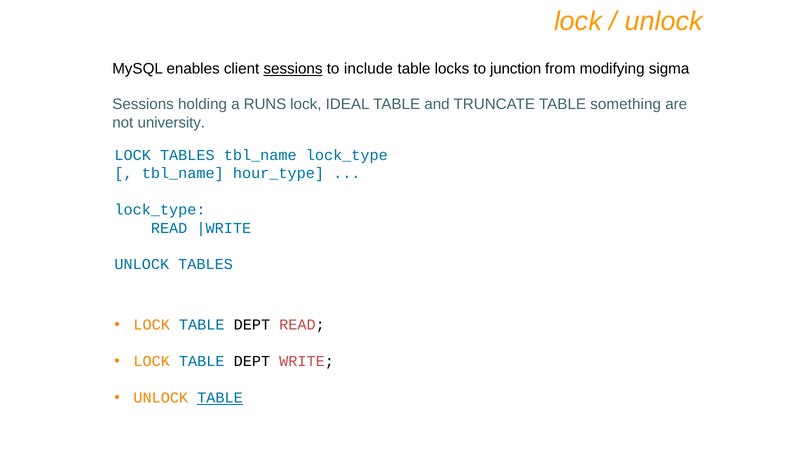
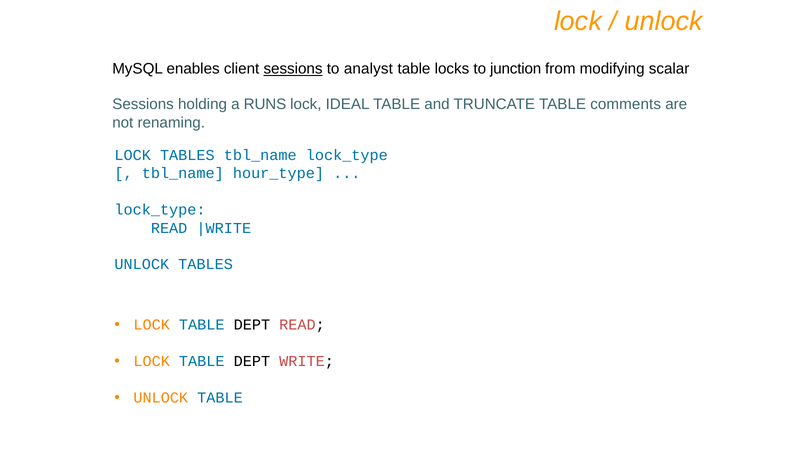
include: include -> analyst
sigma: sigma -> scalar
something: something -> comments
university: university -> renaming
TABLE at (220, 397) underline: present -> none
